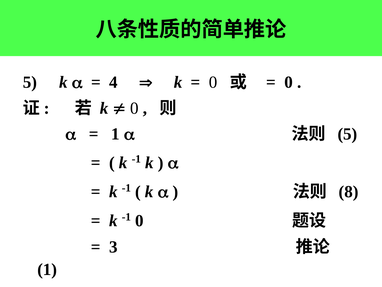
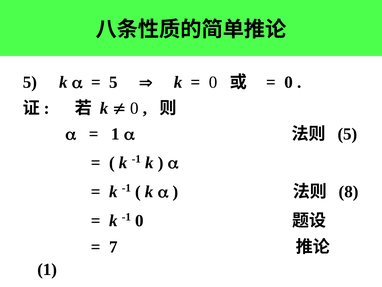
4 at (113, 82): 4 -> 5
3: 3 -> 7
